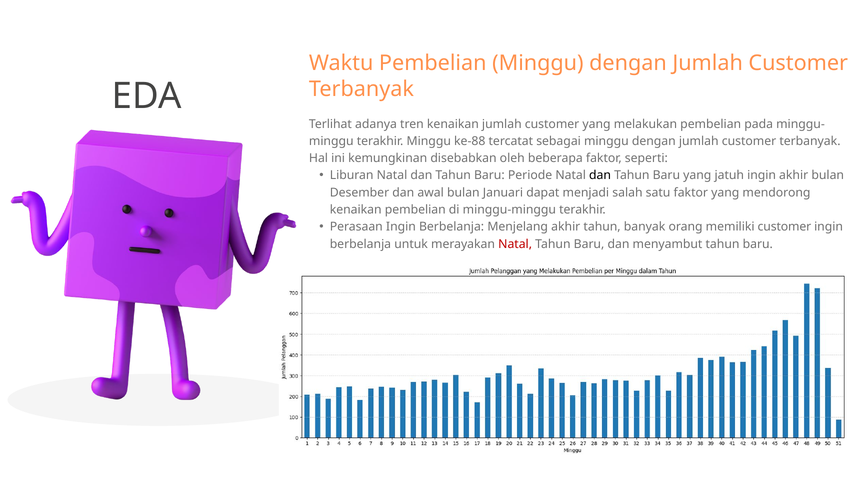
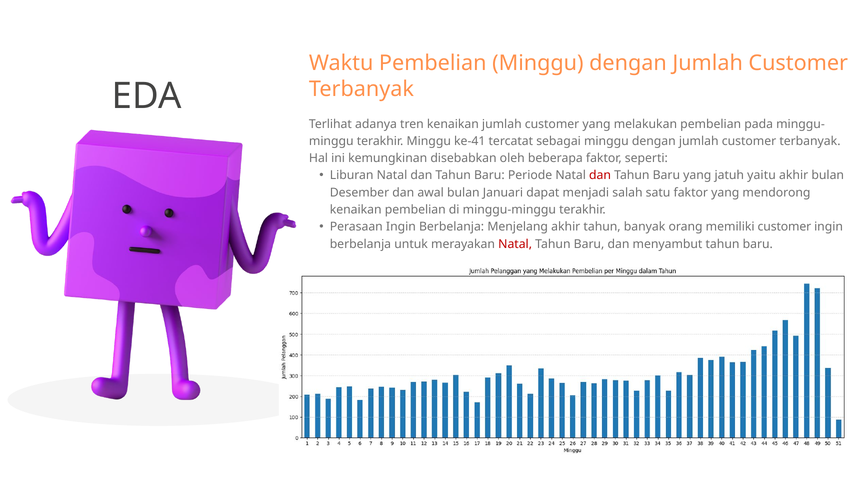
ke-88: ke-88 -> ke-41
dan at (600, 176) colour: black -> red
jatuh ingin: ingin -> yaitu
